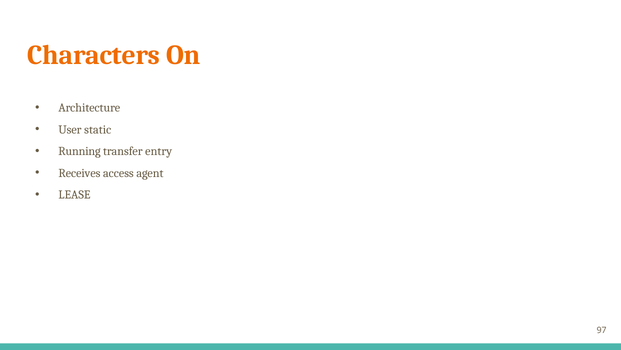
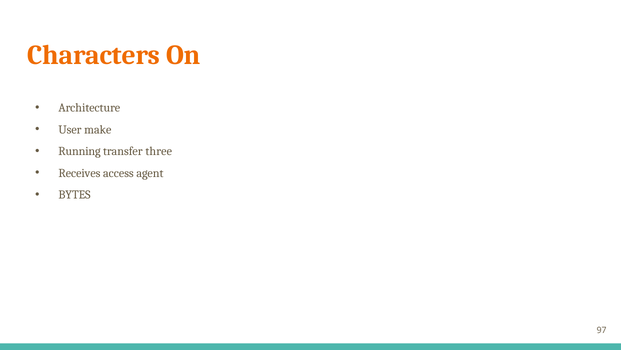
static: static -> make
entry: entry -> three
LEASE: LEASE -> BYTES
